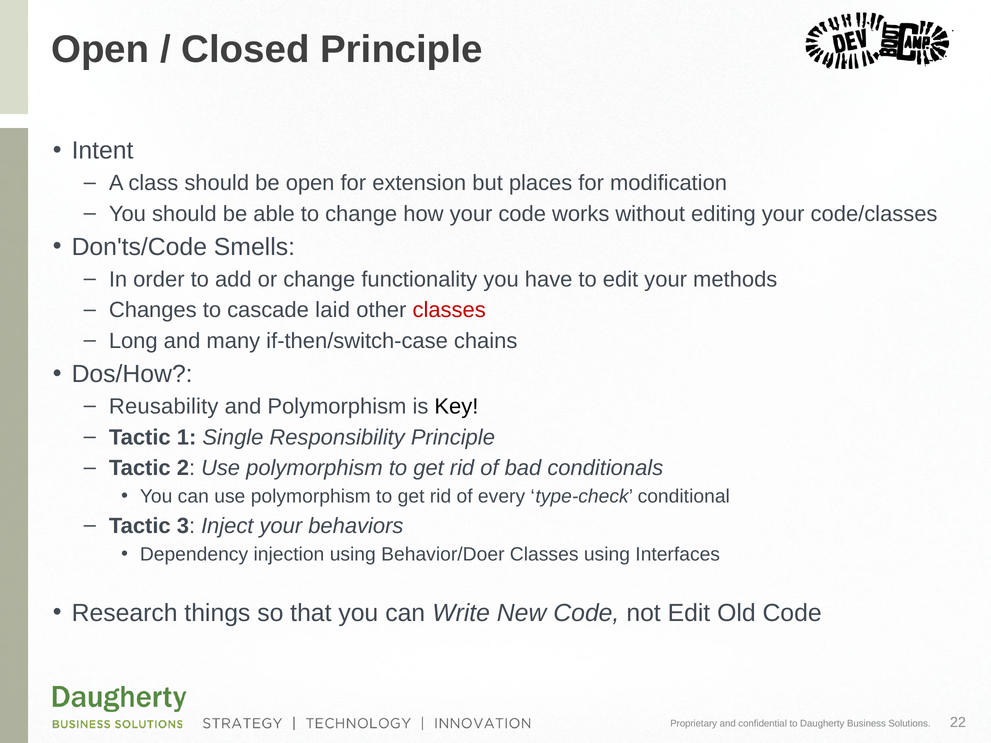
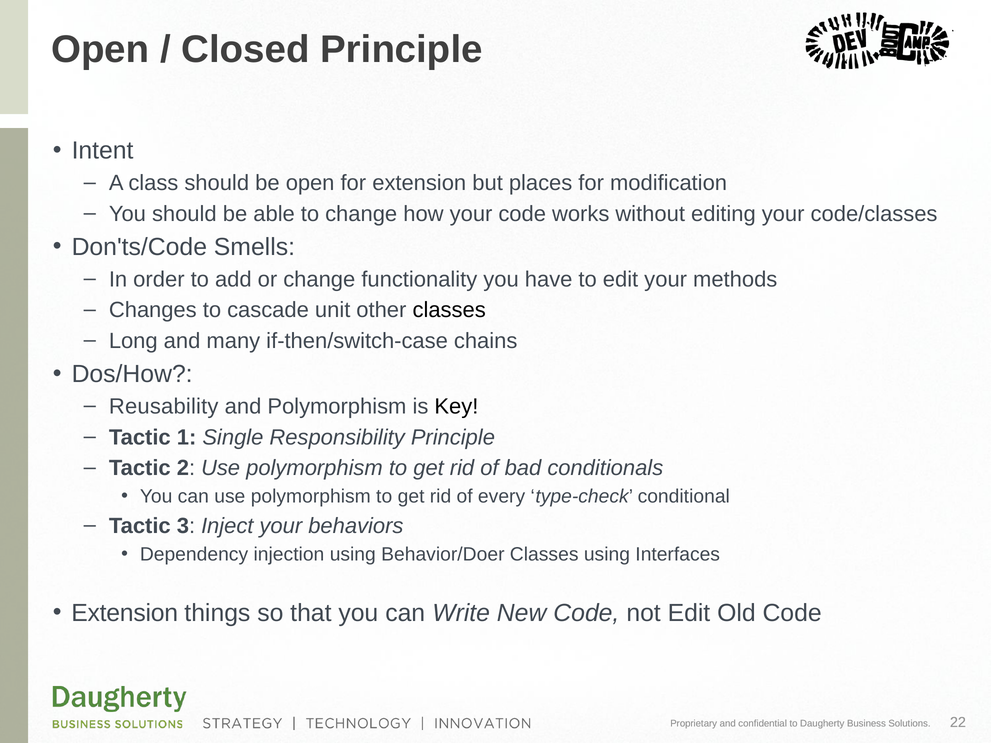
laid: laid -> unit
classes at (449, 310) colour: red -> black
Research at (125, 613): Research -> Extension
